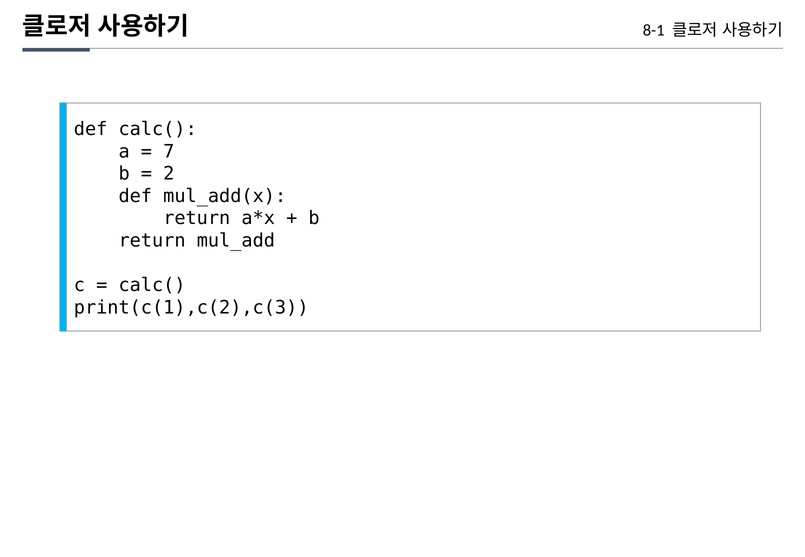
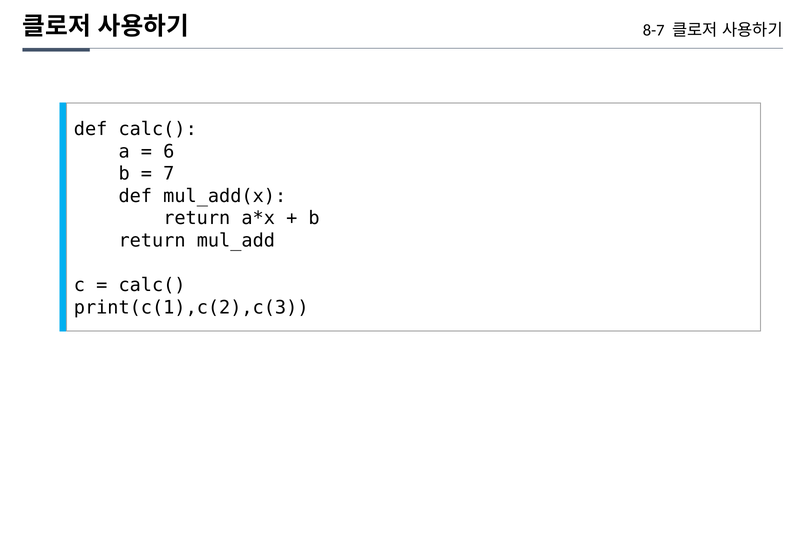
8-1: 8-1 -> 8-7
7: 7 -> 6
2: 2 -> 7
